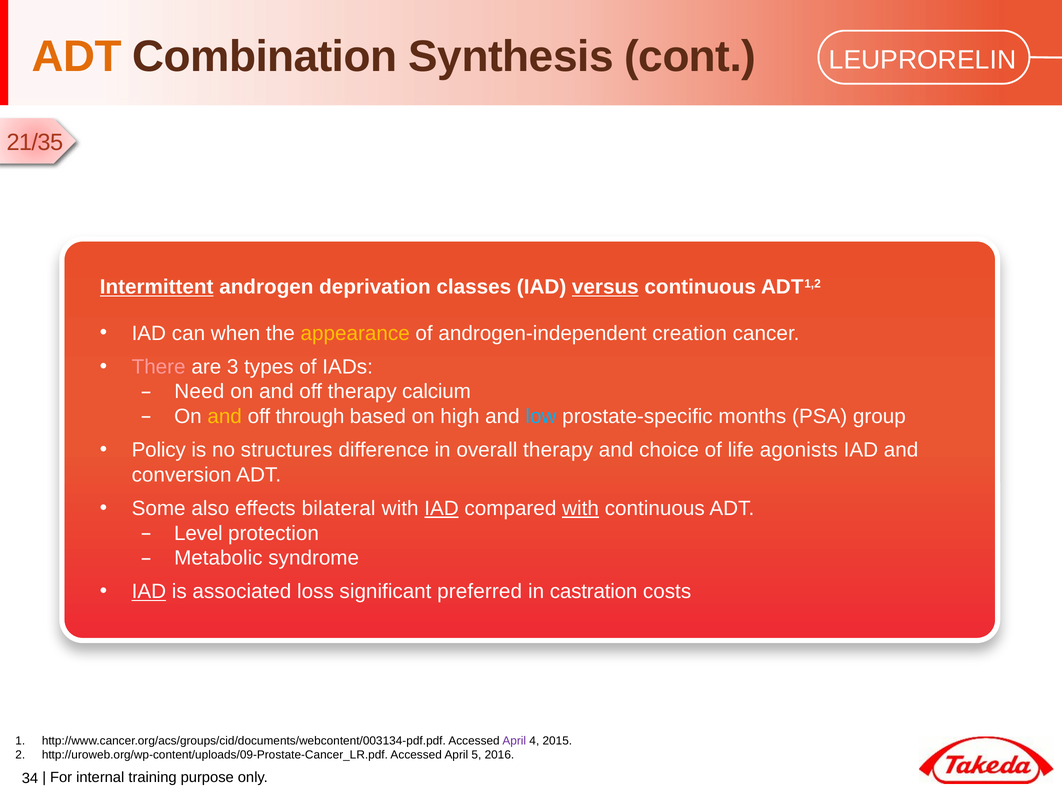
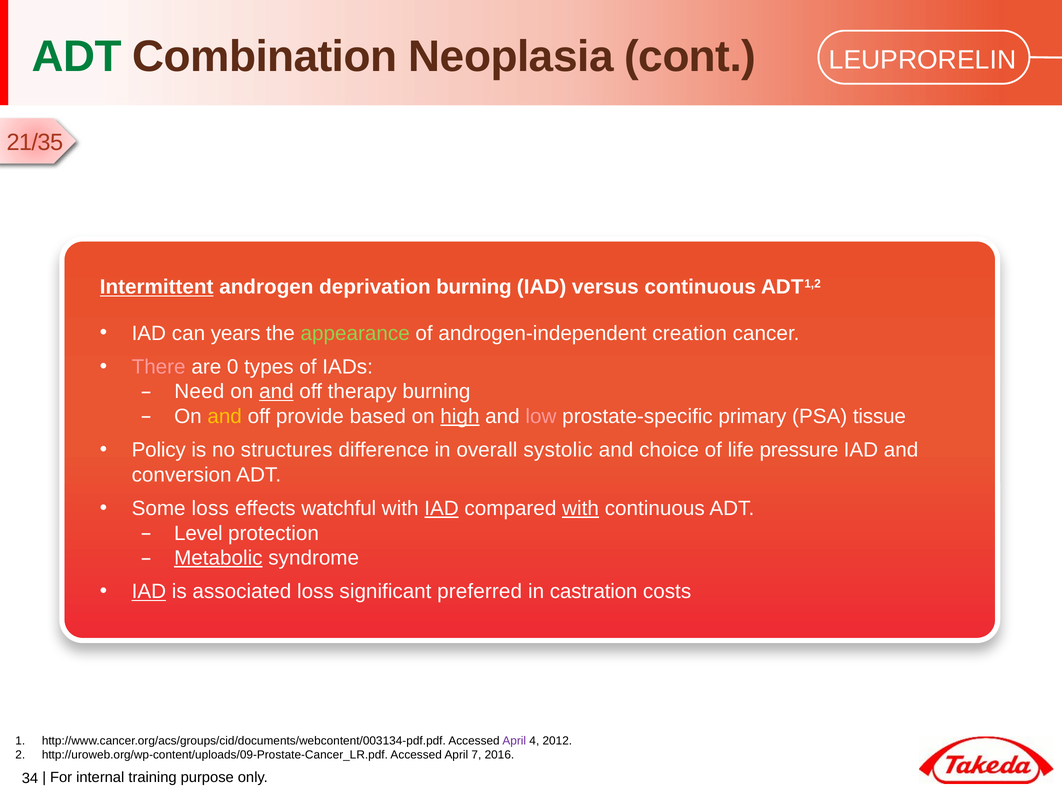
ADT at (77, 57) colour: orange -> green
Synthesis: Synthesis -> Neoplasia
deprivation classes: classes -> burning
versus underline: present -> none
when: when -> years
appearance colour: yellow -> light green
3: 3 -> 0
and at (276, 392) underline: none -> present
therapy calcium: calcium -> burning
through: through -> provide
high underline: none -> present
low colour: light blue -> pink
months: months -> primary
group: group -> tissue
overall therapy: therapy -> systolic
agonists: agonists -> pressure
Some also: also -> loss
bilateral: bilateral -> watchful
Metabolic underline: none -> present
2015: 2015 -> 2012
5: 5 -> 7
